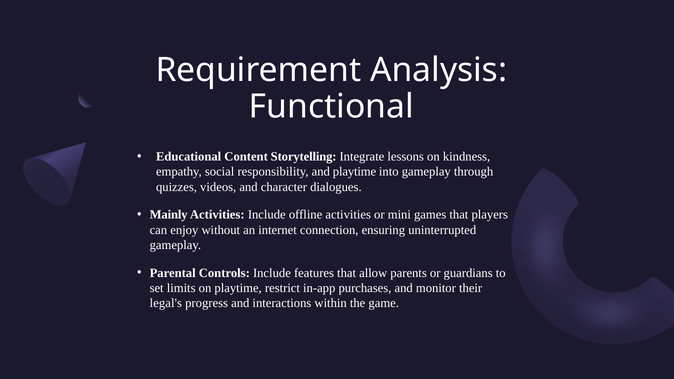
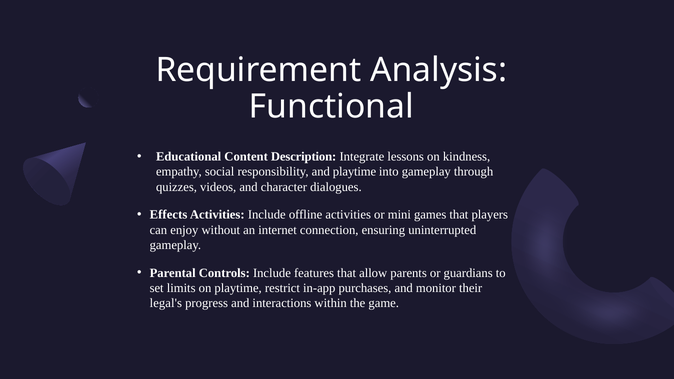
Storytelling: Storytelling -> Description
Mainly: Mainly -> Effects
